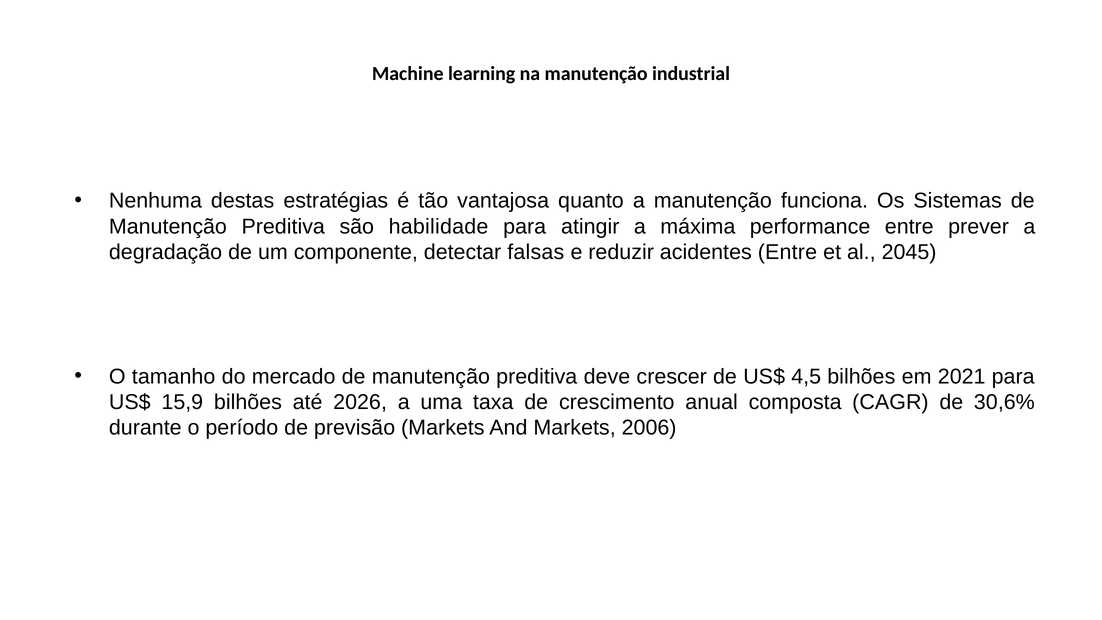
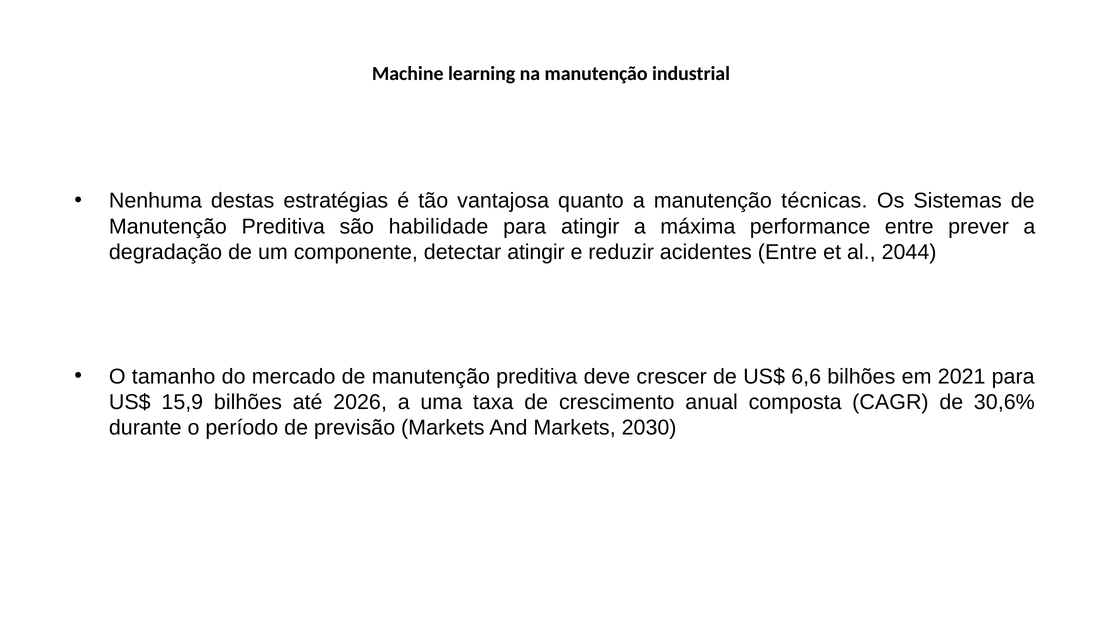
funciona: funciona -> técnicas
detectar falsas: falsas -> atingir
2045: 2045 -> 2044
4,5: 4,5 -> 6,6
2006: 2006 -> 2030
